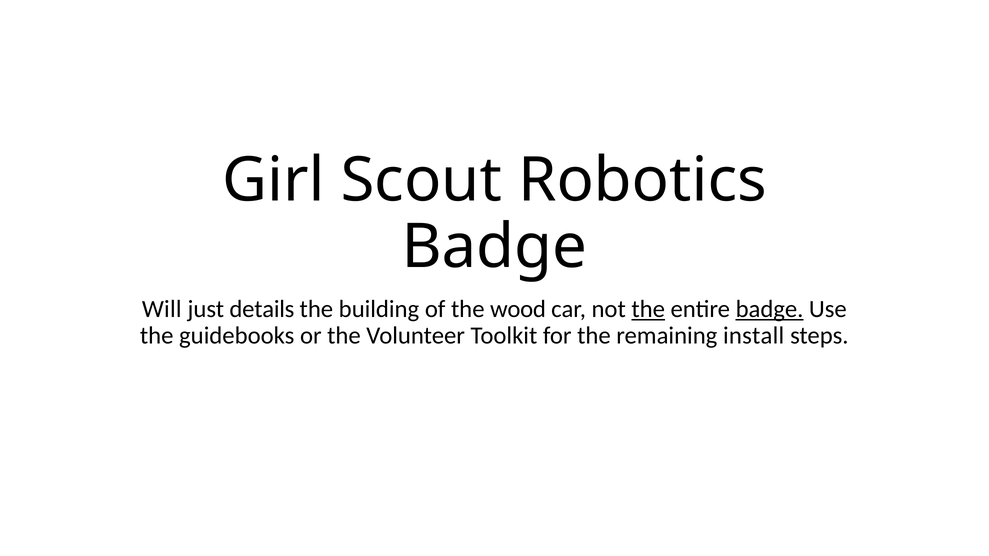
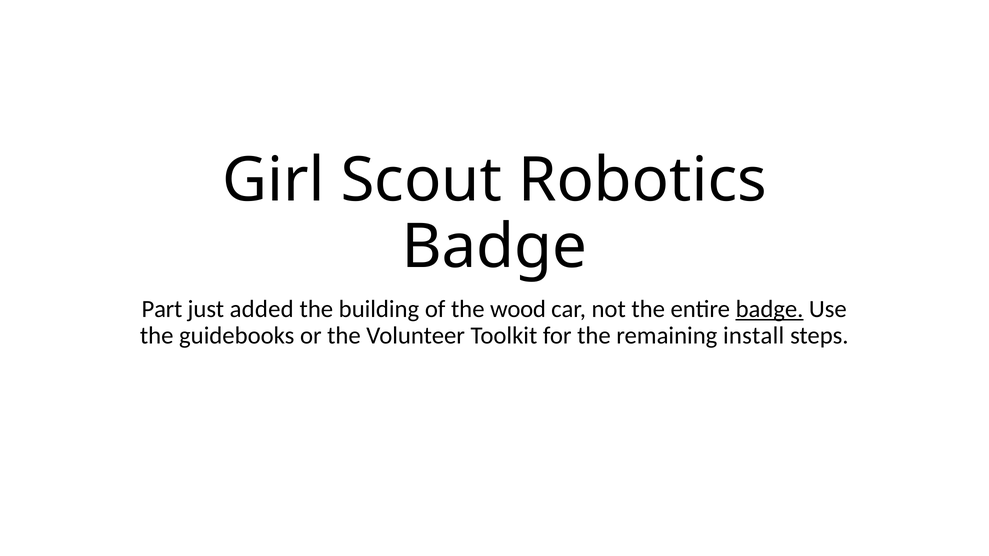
Will: Will -> Part
details: details -> added
the at (648, 309) underline: present -> none
